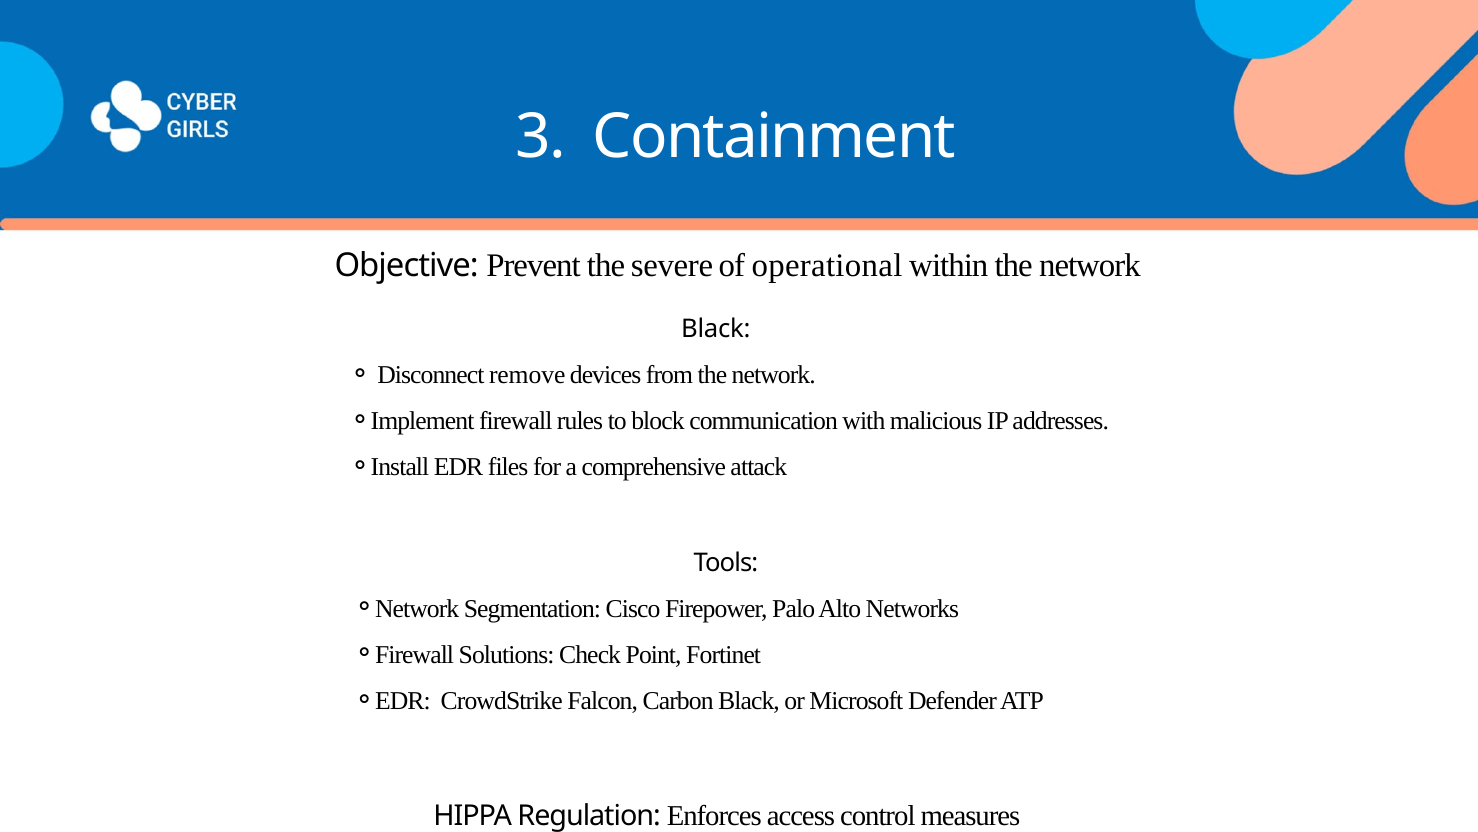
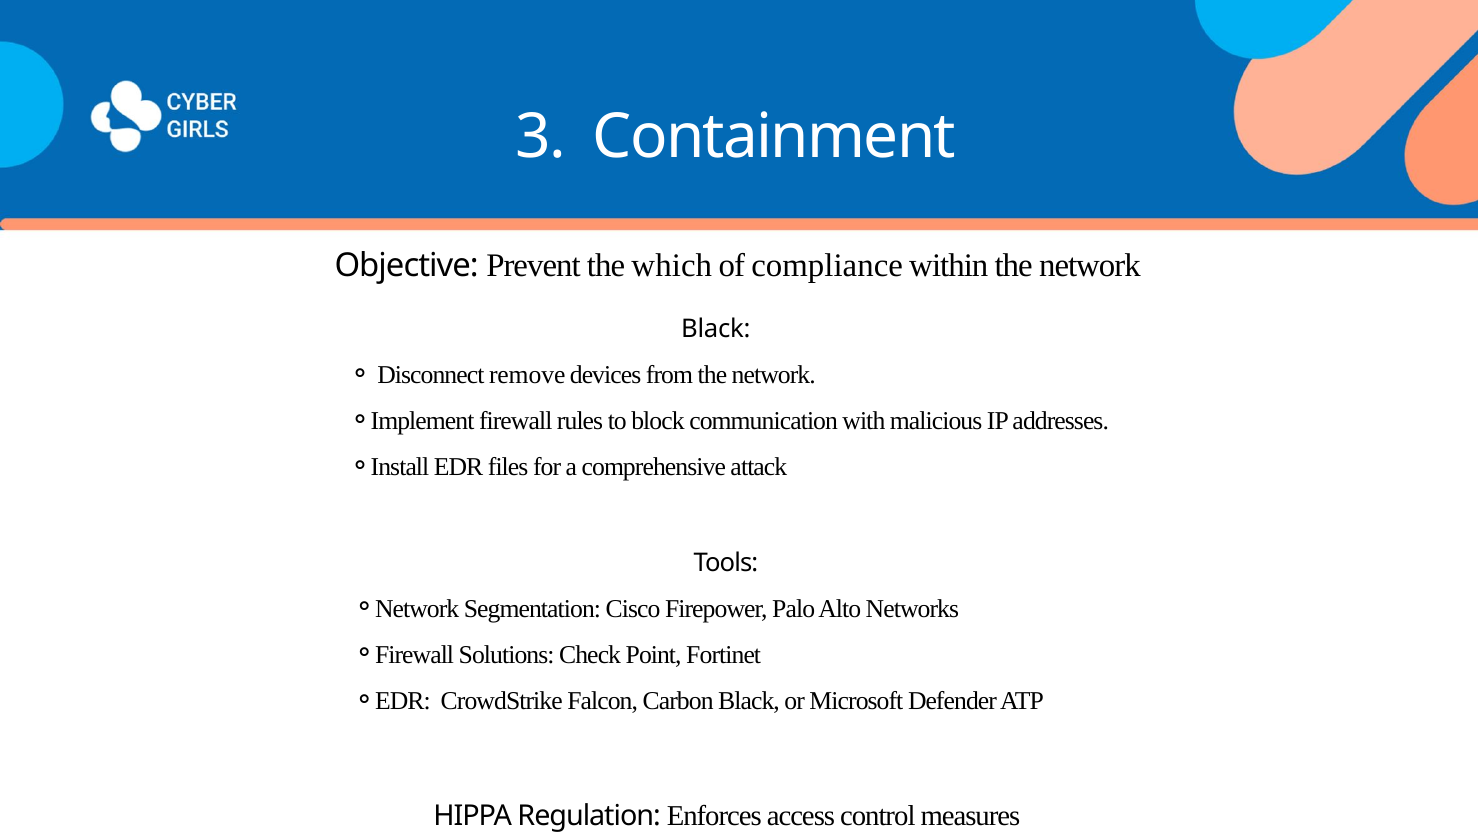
severe: severe -> which
operational: operational -> compliance
